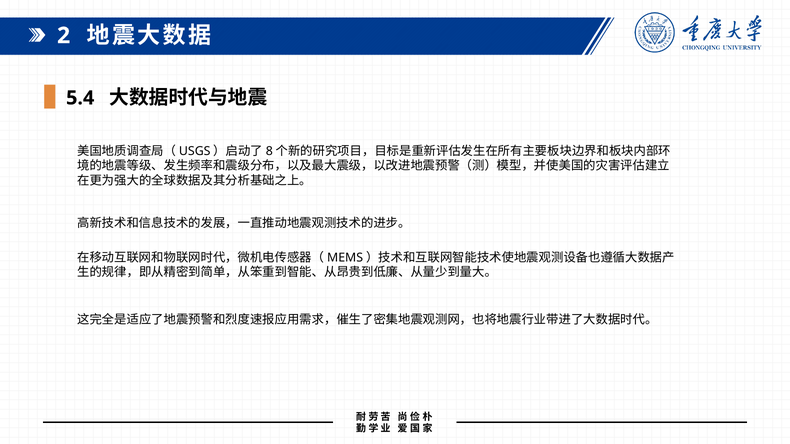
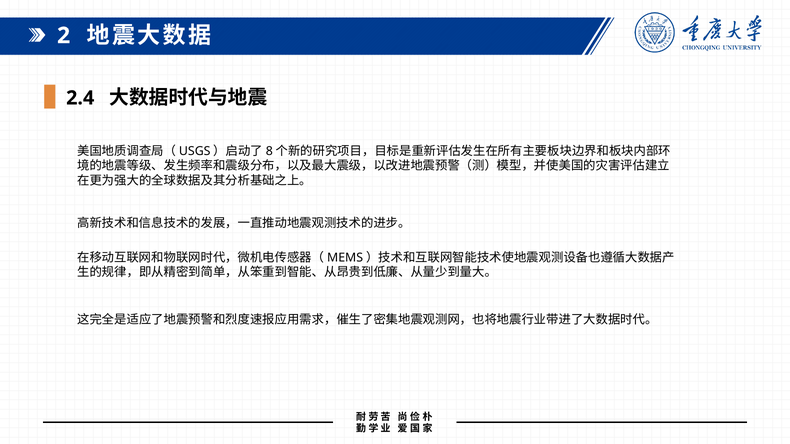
5.4: 5.4 -> 2.4
